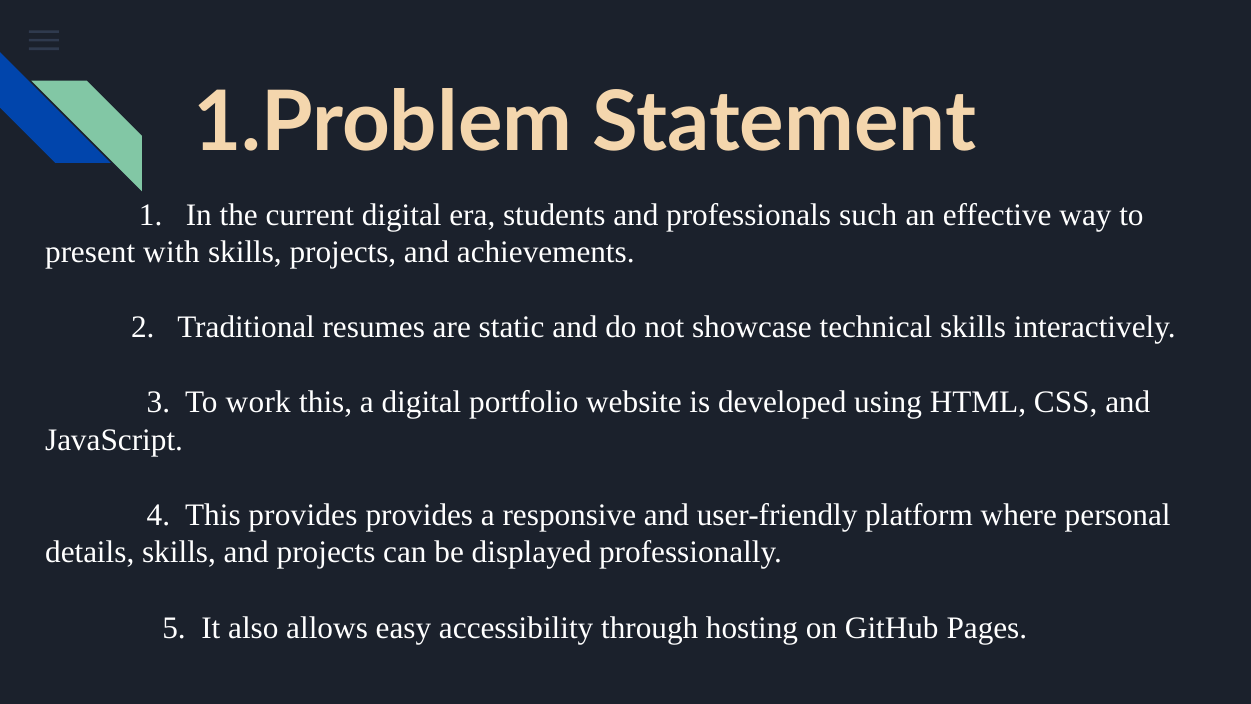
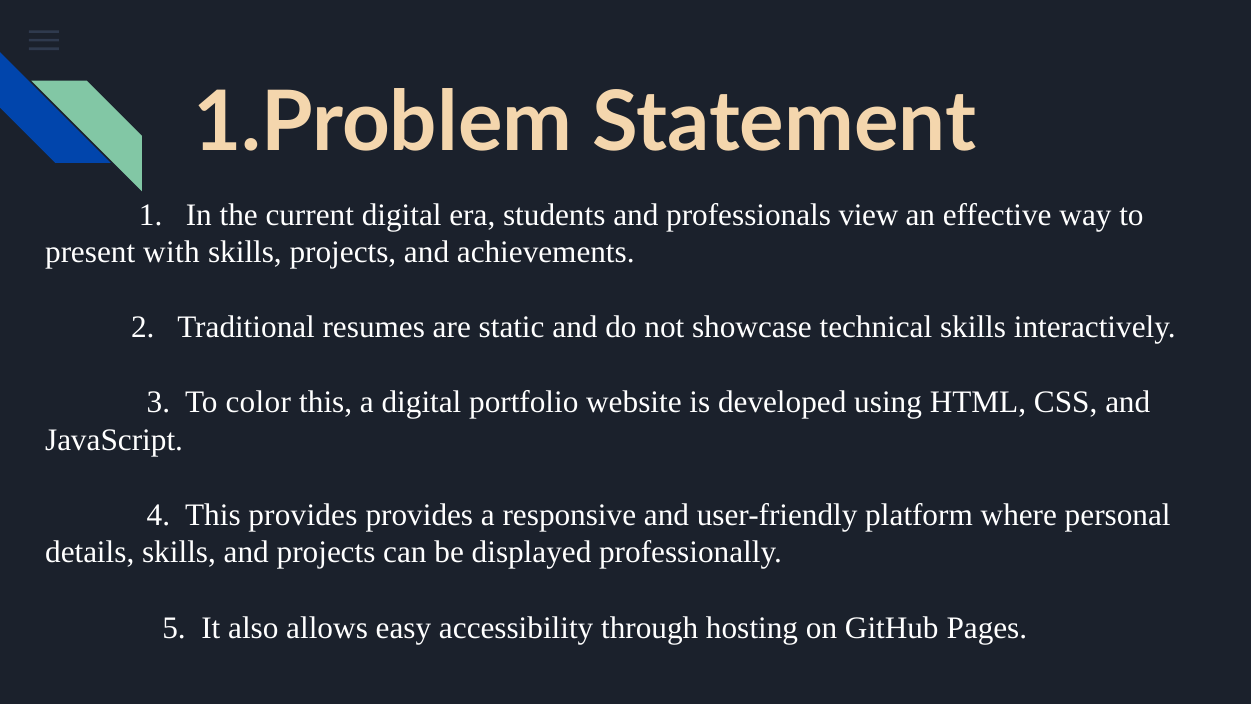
such: such -> view
work: work -> color
